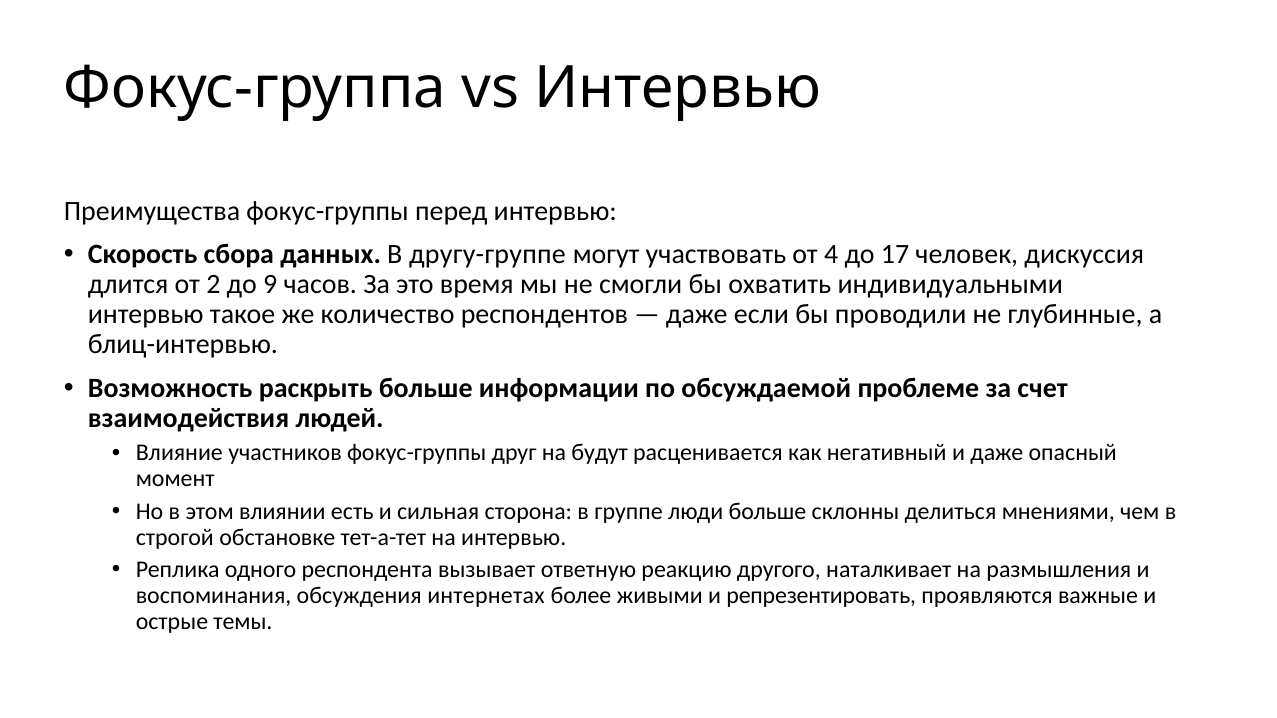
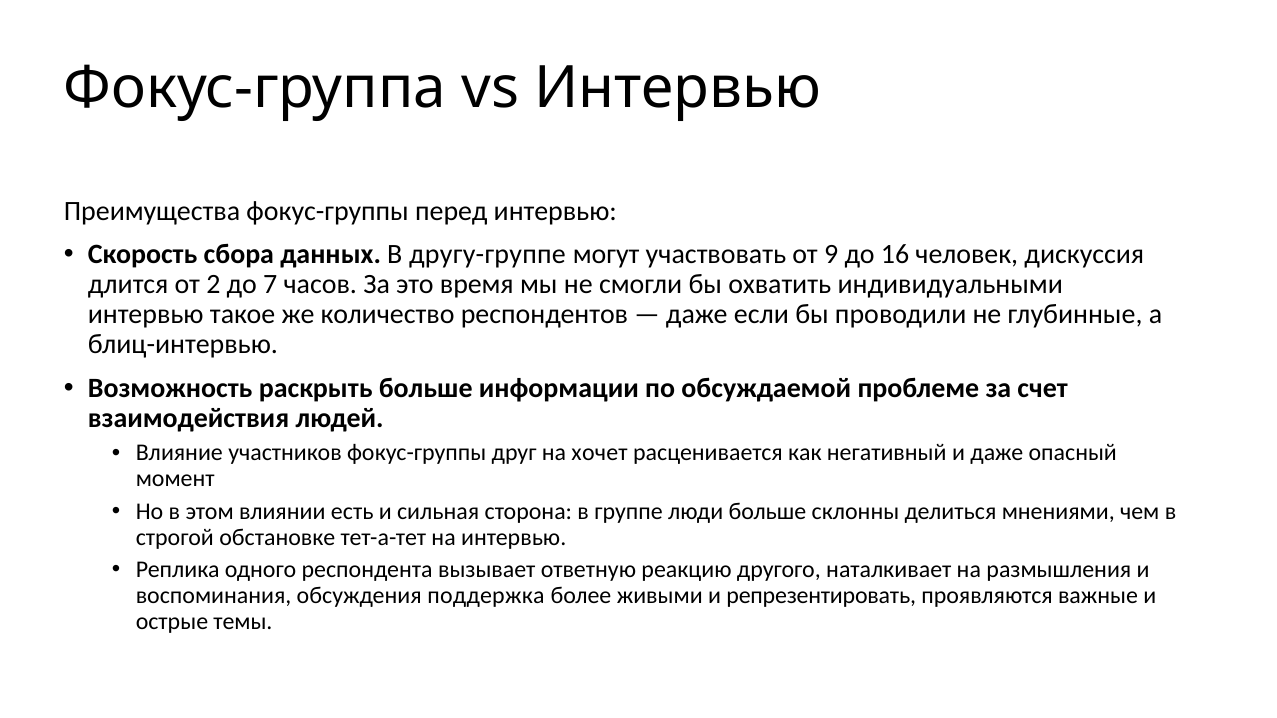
4: 4 -> 9
17: 17 -> 16
9: 9 -> 7
будут: будут -> хочет
интернетах: интернетах -> поддержка
